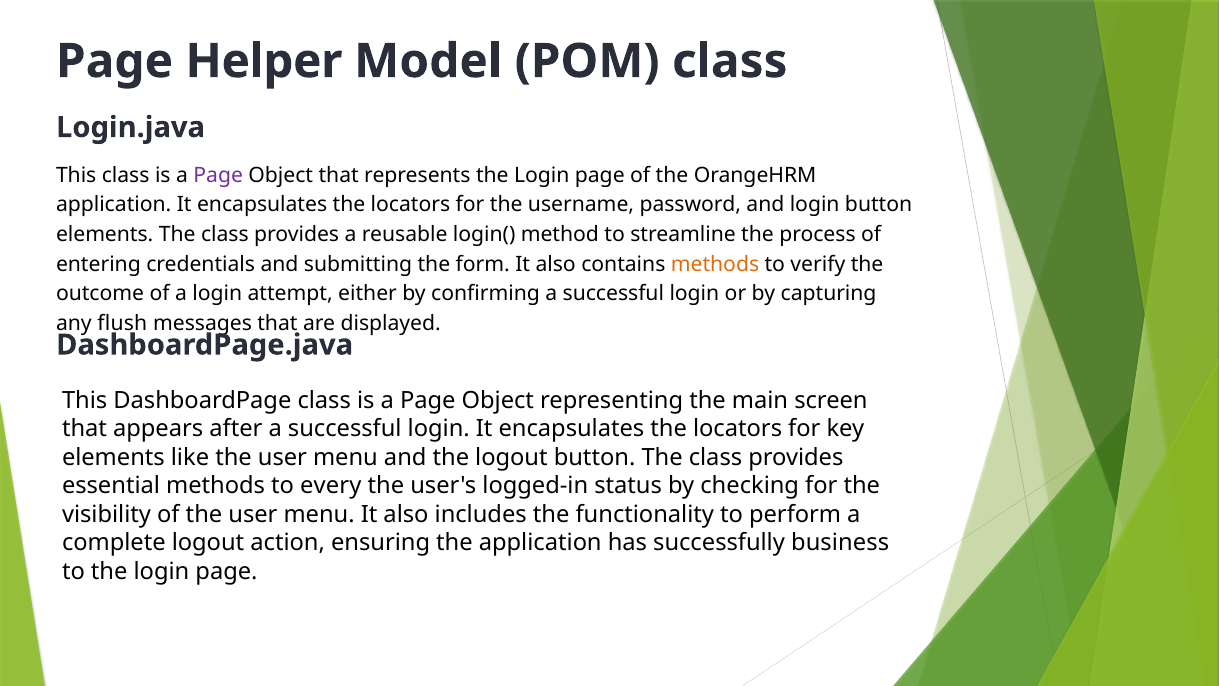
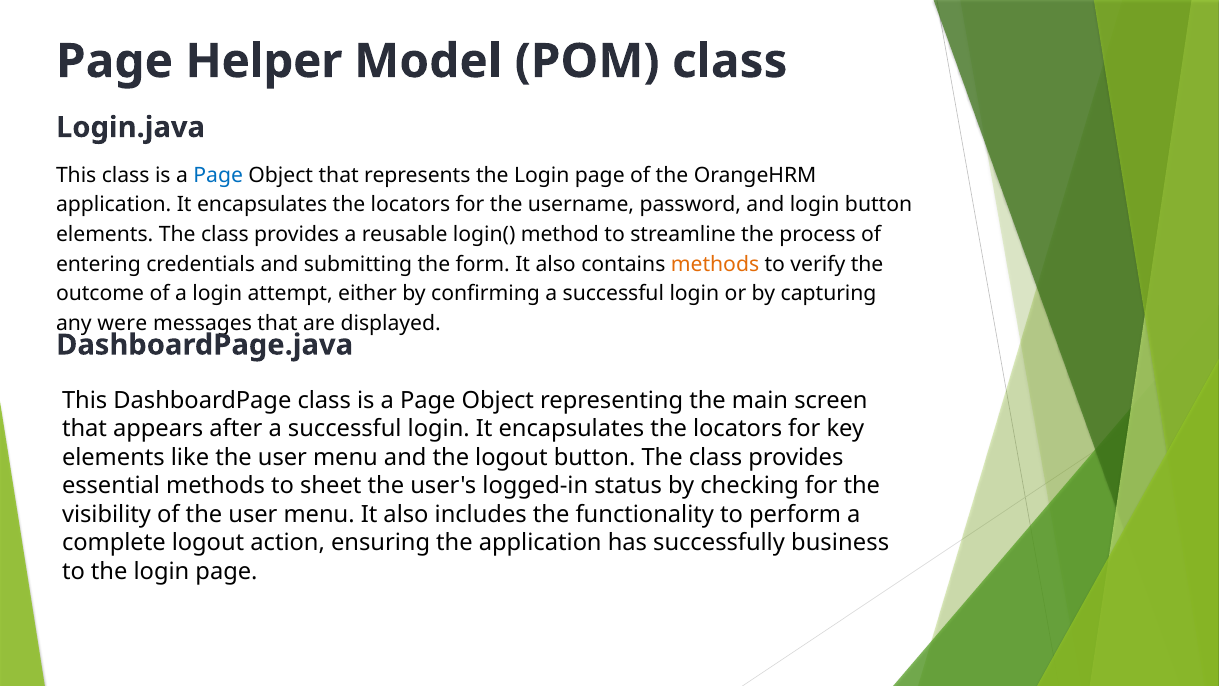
Page at (218, 175) colour: purple -> blue
flush: flush -> were
every: every -> sheet
